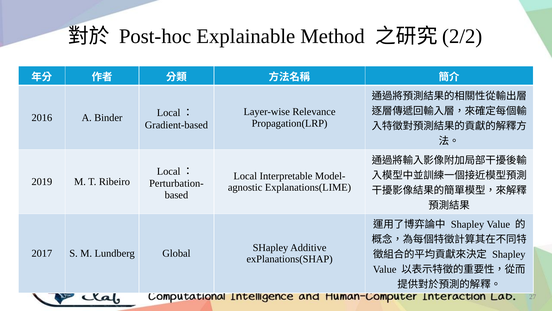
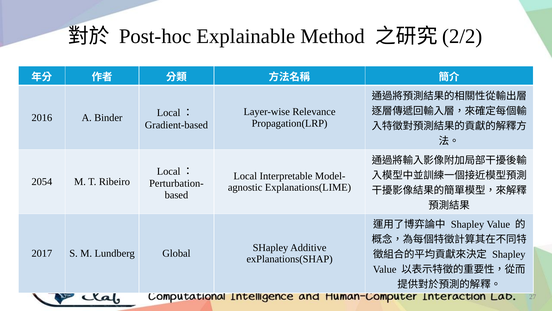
2019: 2019 -> 2054
